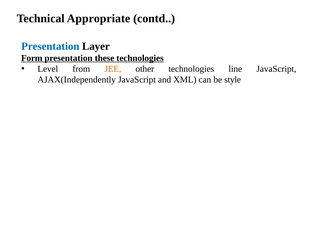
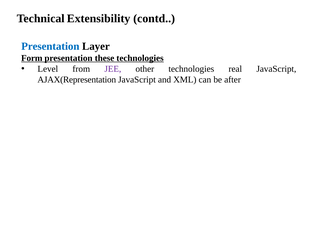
Appropriate: Appropriate -> Extensibility
JEE colour: orange -> purple
line: line -> real
AJAX(Independently: AJAX(Independently -> AJAX(Representation
style: style -> after
